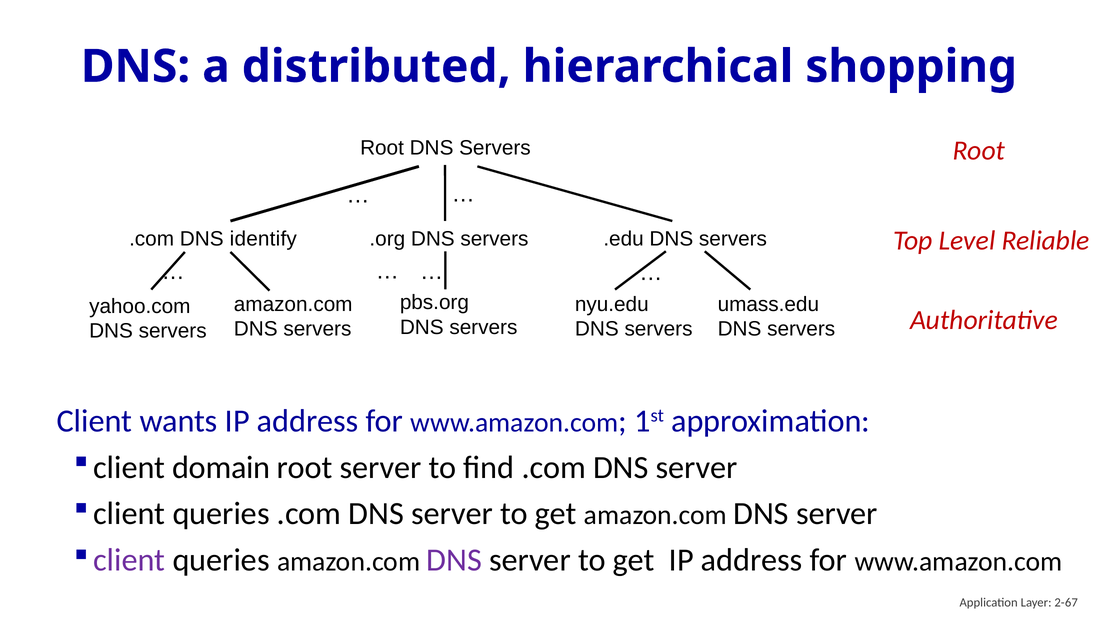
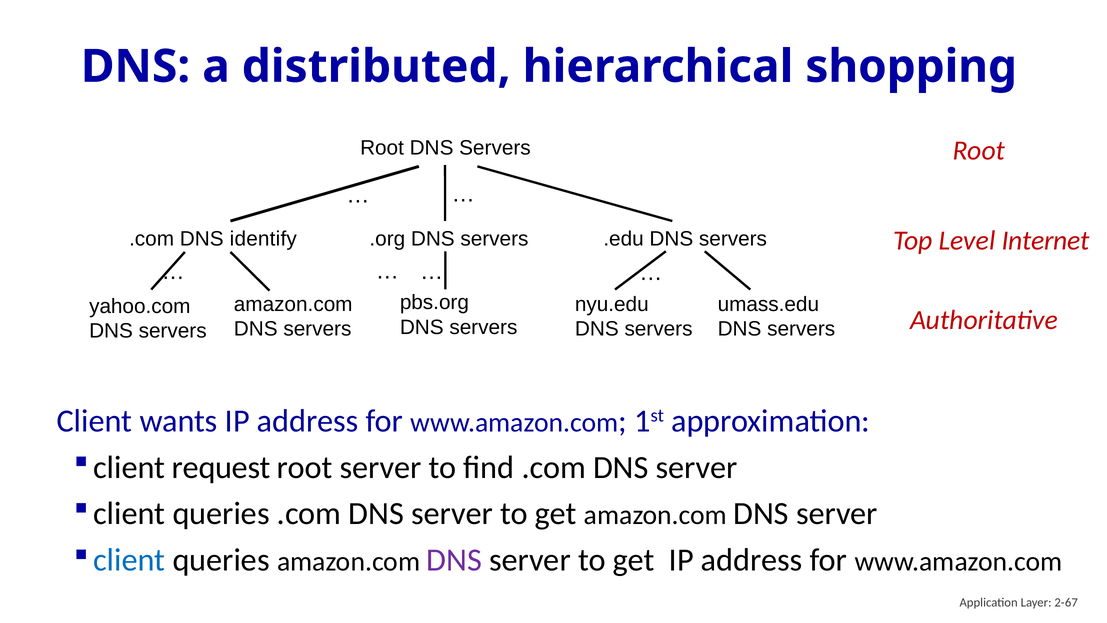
Reliable: Reliable -> Internet
domain: domain -> request
client at (129, 560) colour: purple -> blue
